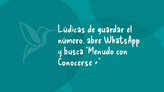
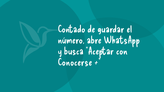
Lúdicas: Lúdicas -> Contado
Menudo: Menudo -> Aceptar
